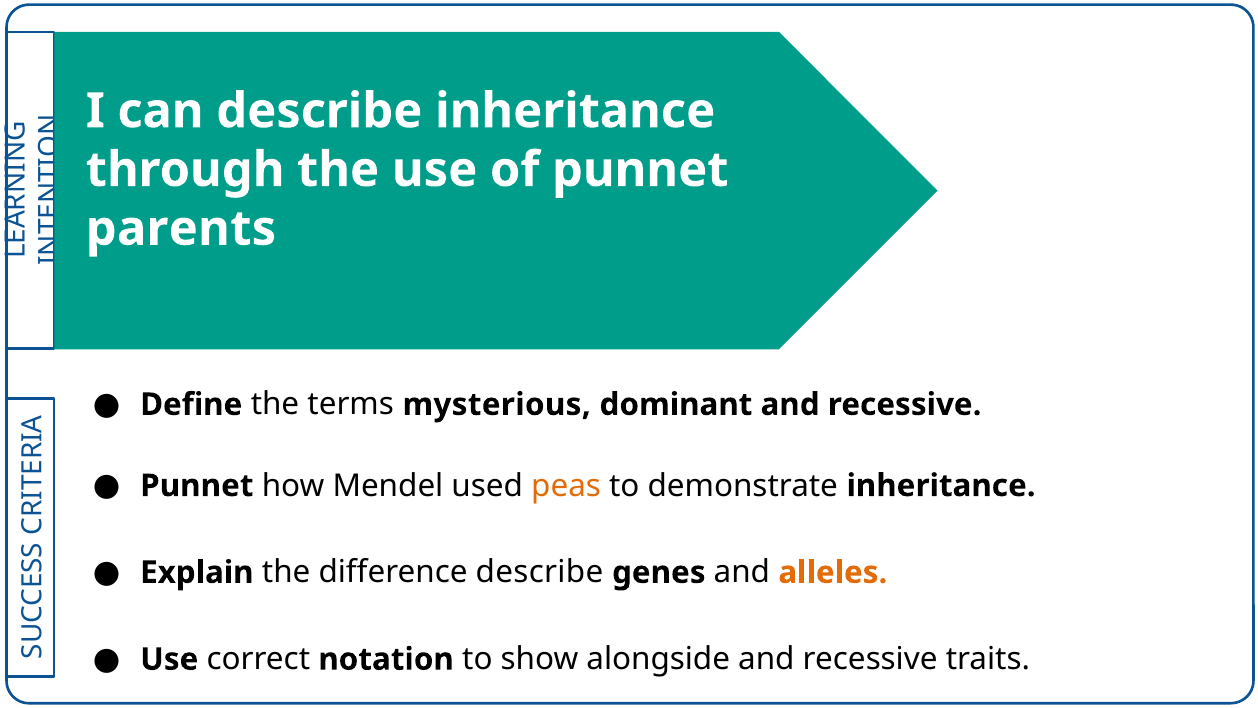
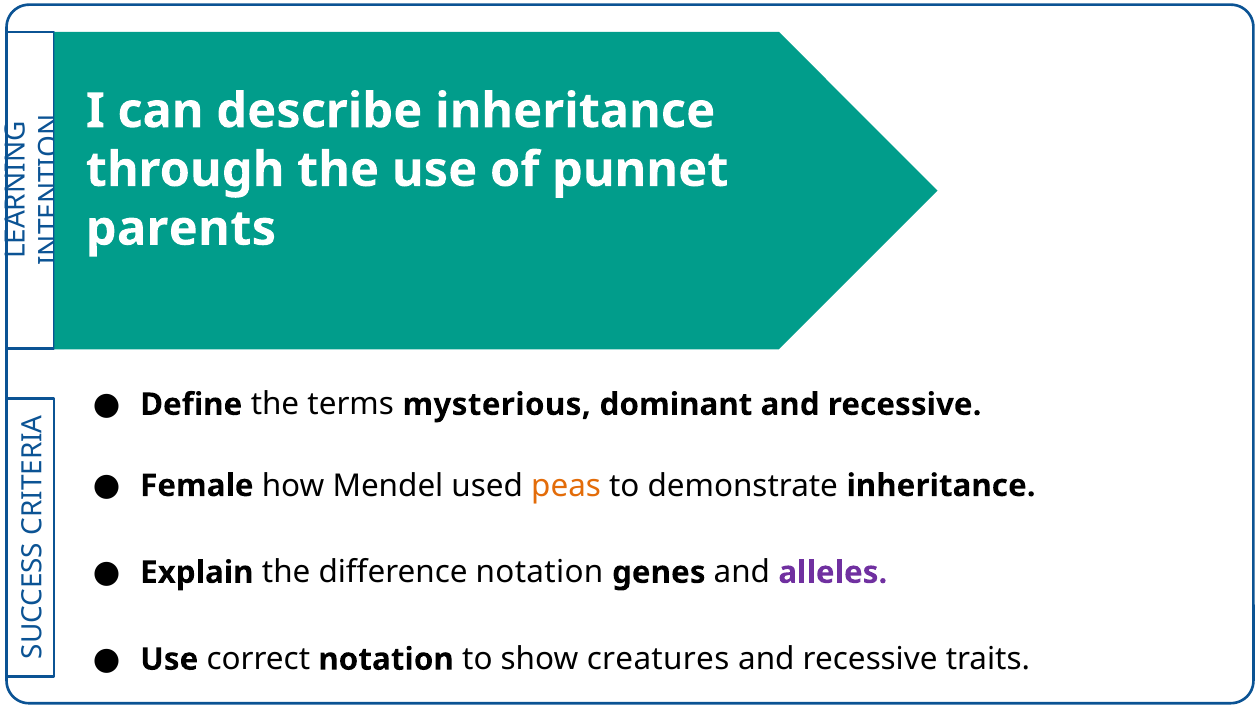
Punnet at (197, 485): Punnet -> Female
difference describe: describe -> notation
alleles colour: orange -> purple
alongside: alongside -> creatures
